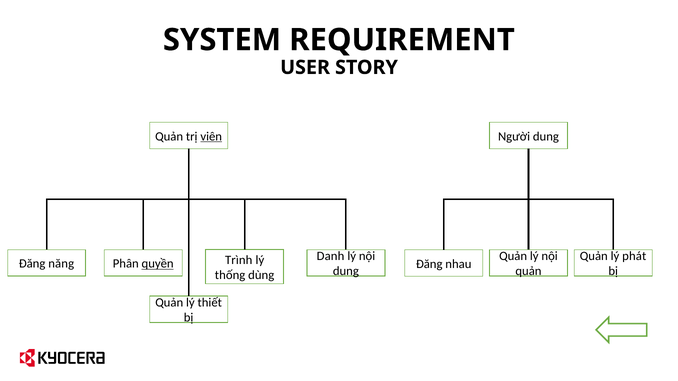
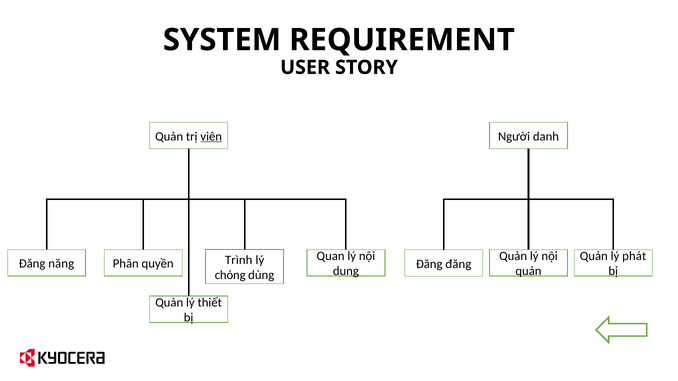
Người dung: dung -> danh
Danh: Danh -> Quan
quyền underline: present -> none
Đăng nhau: nhau -> đăng
thống: thống -> chóng
